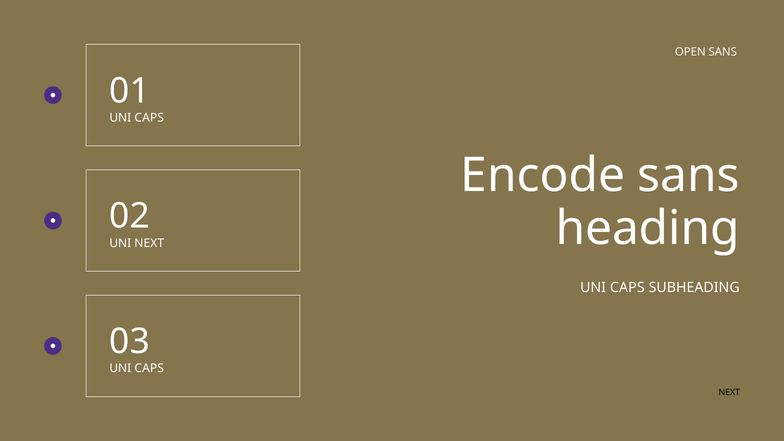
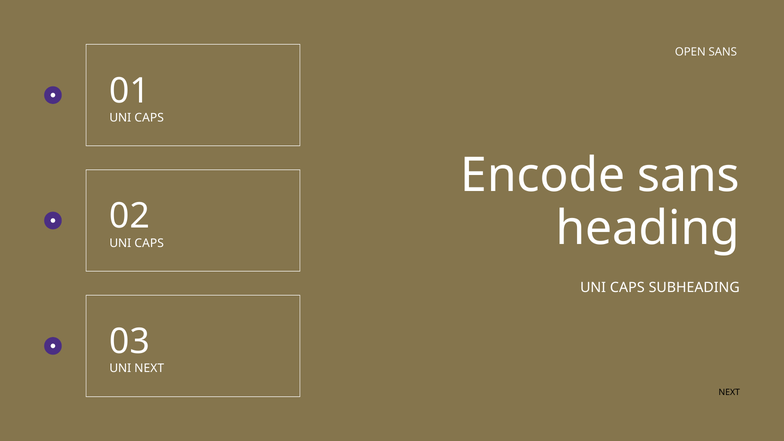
NEXT at (149, 243): NEXT -> CAPS
CAPS at (149, 369): CAPS -> NEXT
